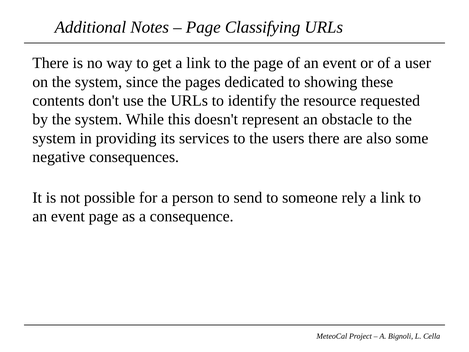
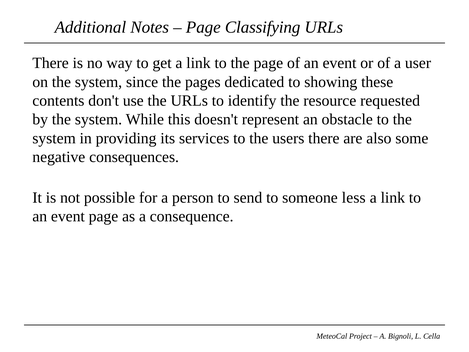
rely: rely -> less
